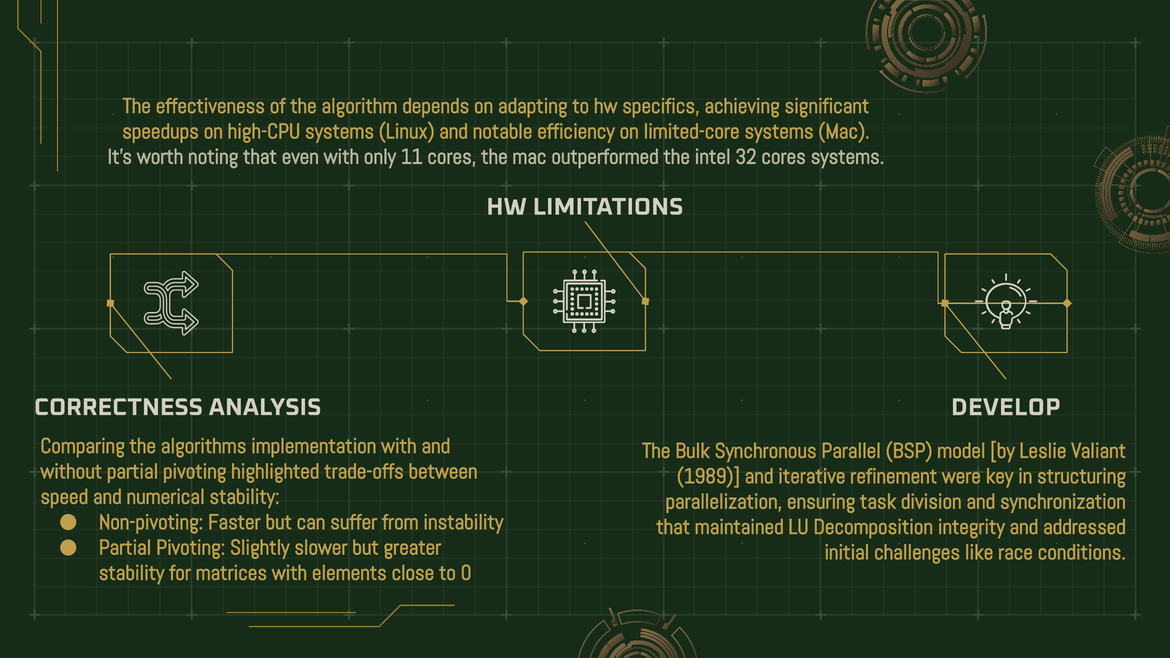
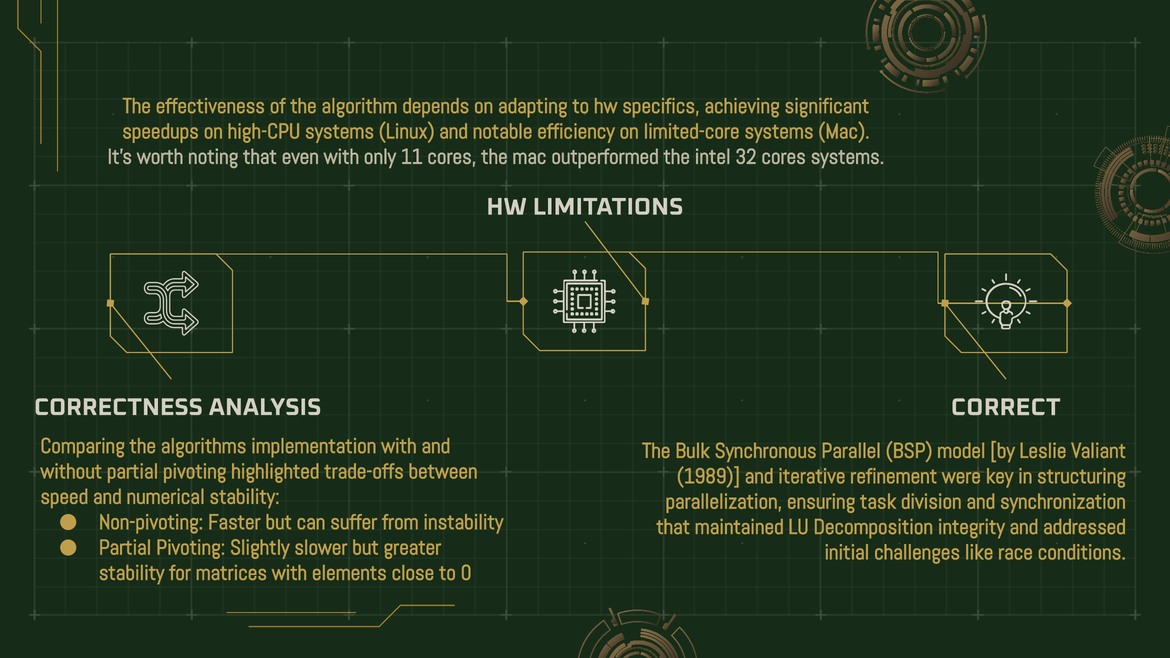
DEVELOP: DEVELOP -> CORRECT
